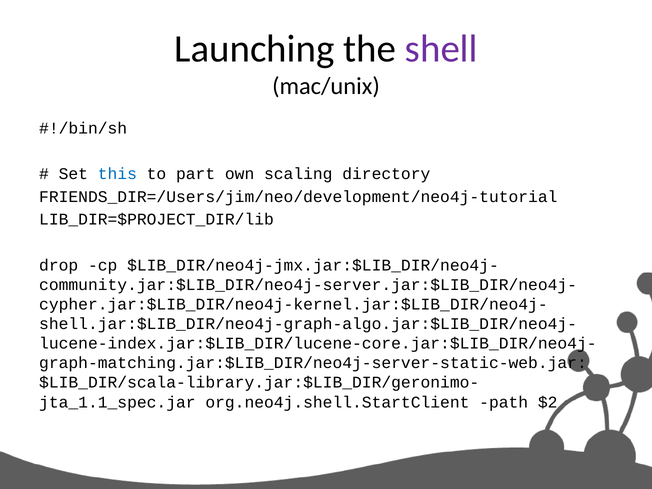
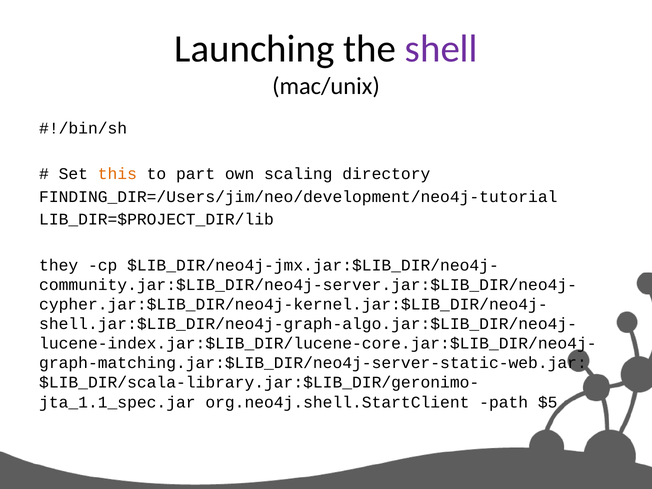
this colour: blue -> orange
FRIENDS_DIR=/Users/jim/neo/development/neo4j-tutorial: FRIENDS_DIR=/Users/jim/neo/development/neo4j-tutorial -> FINDING_DIR=/Users/jim/neo/development/neo4j-tutorial
drop: drop -> they
$2: $2 -> $5
